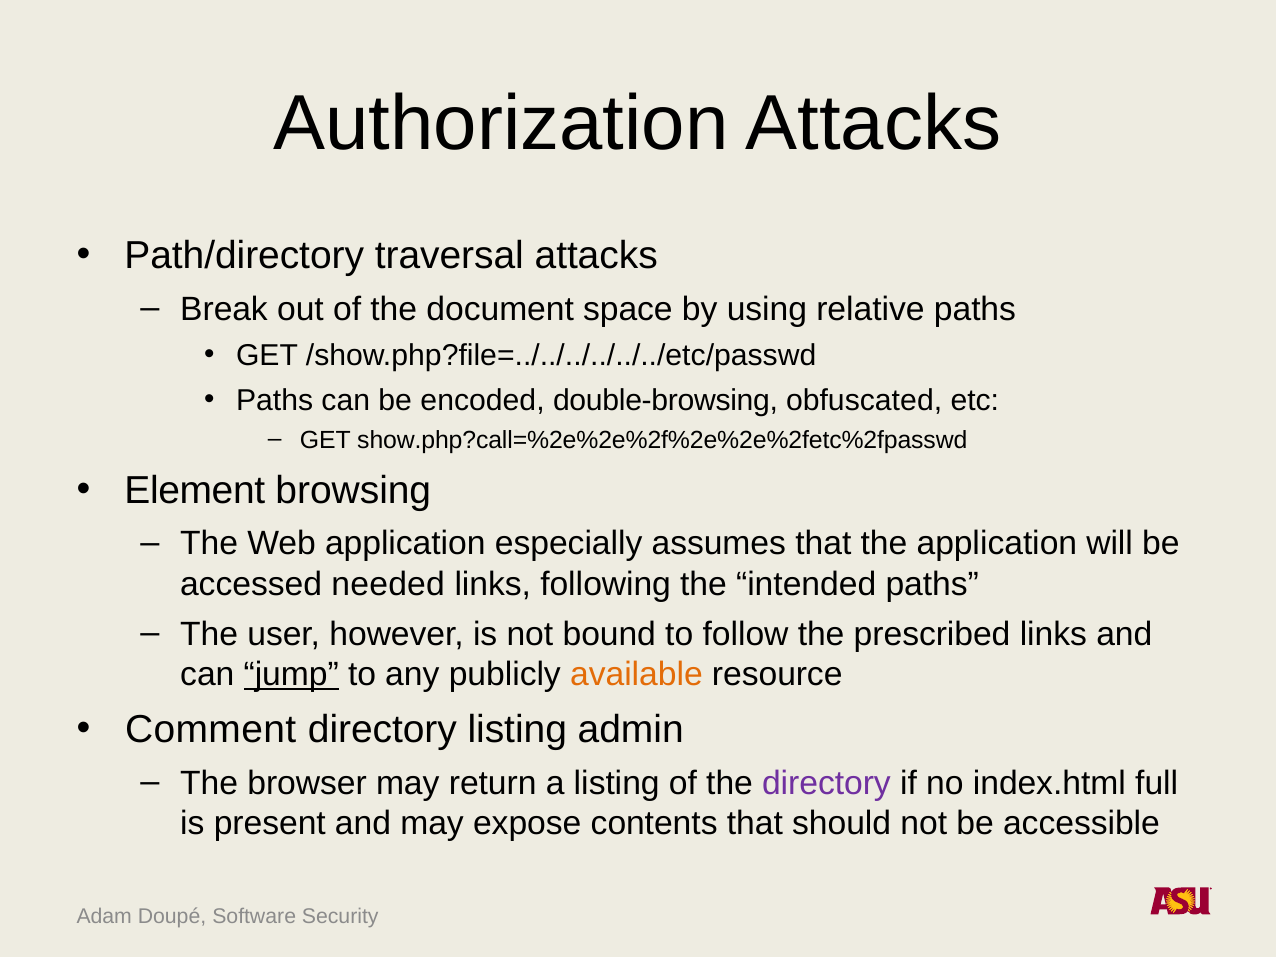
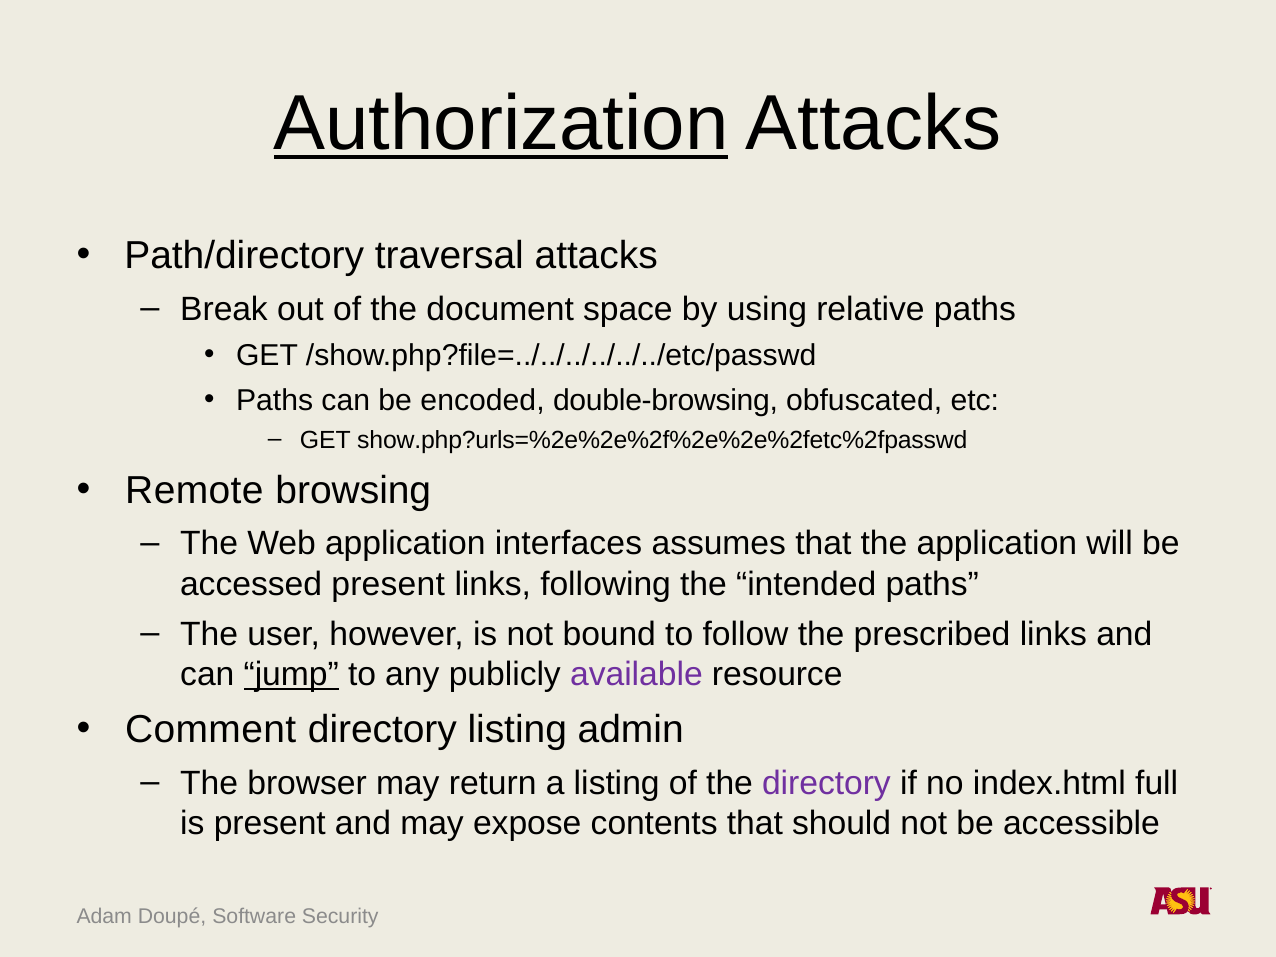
Authorization underline: none -> present
show.php?call=%2e%2e%2f%2e%2e%2fetc%2fpasswd: show.php?call=%2e%2e%2f%2e%2e%2fetc%2fpasswd -> show.php?urls=%2e%2e%2f%2e%2e%2fetc%2fpasswd
Element: Element -> Remote
especially: especially -> interfaces
accessed needed: needed -> present
available colour: orange -> purple
